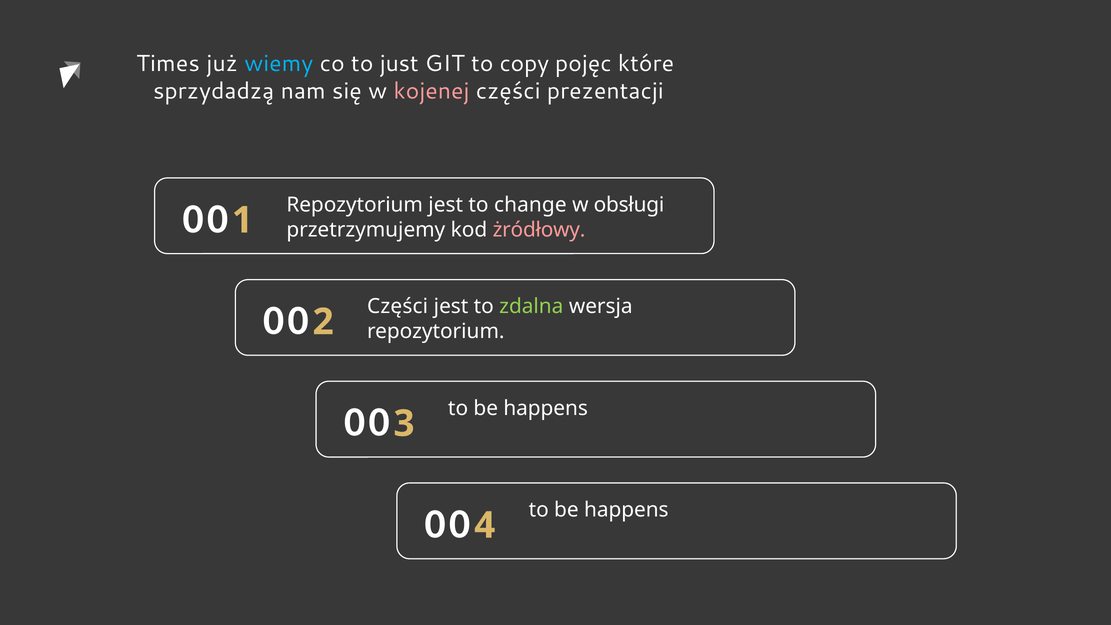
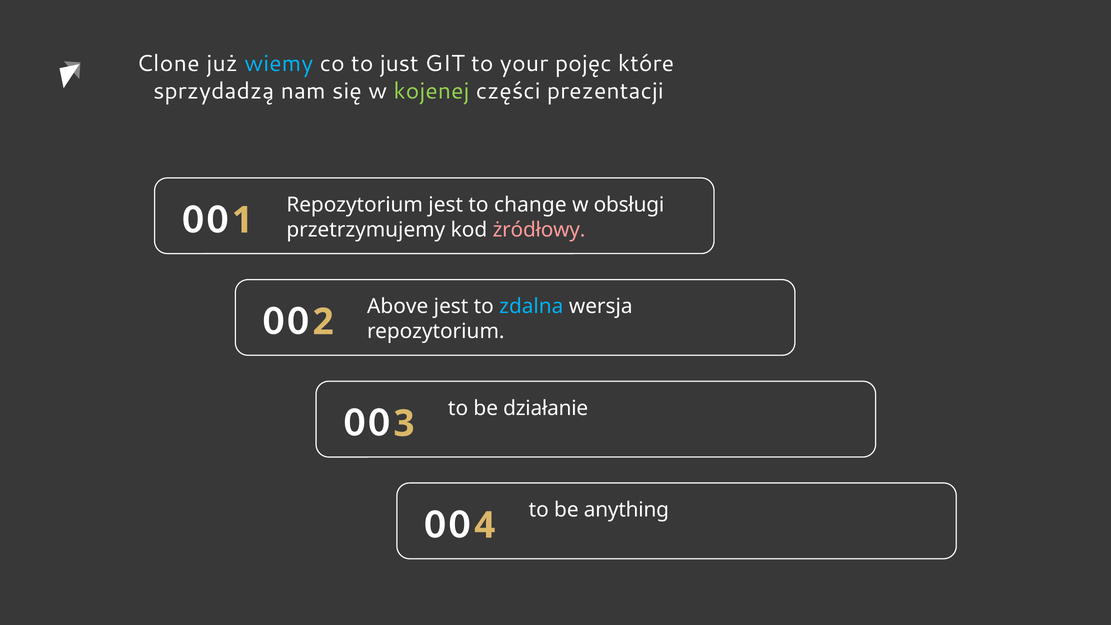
Times: Times -> Clone
copy: copy -> your
kojenej colour: pink -> light green
Części at (398, 306): Części -> Above
zdalna colour: light green -> light blue
happens at (546, 408): happens -> działanie
happens at (626, 510): happens -> anything
